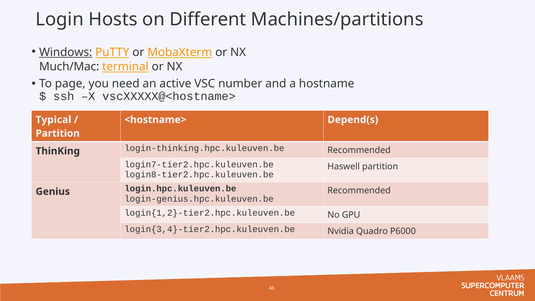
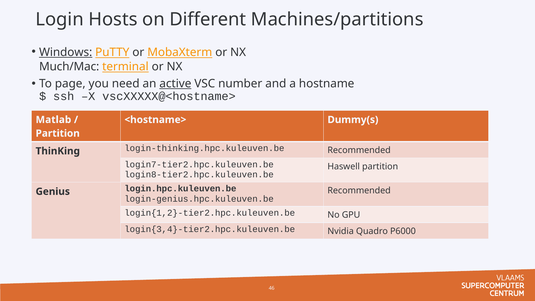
active underline: none -> present
Typical: Typical -> Matlab
Depend(s: Depend(s -> Dummy(s
